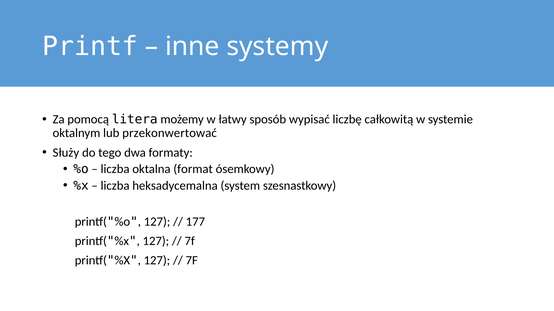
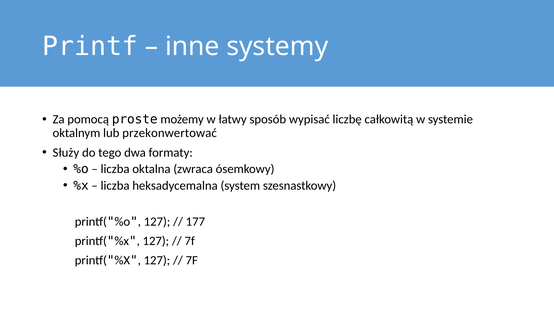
litera: litera -> proste
format: format -> zwraca
